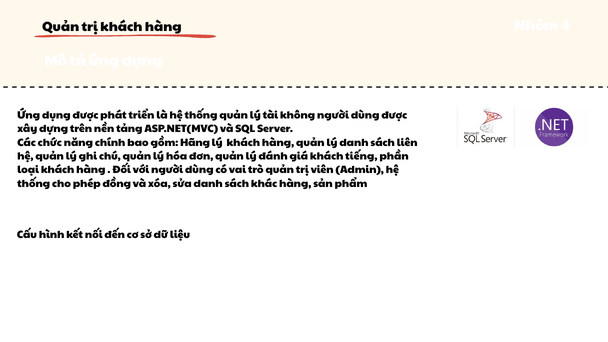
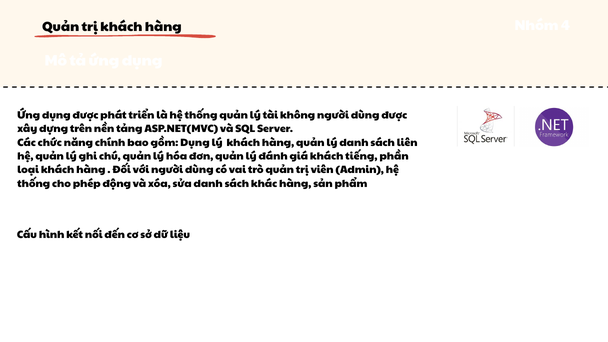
gồm Hãng: Hãng -> Dụng
đồng: đồng -> động
